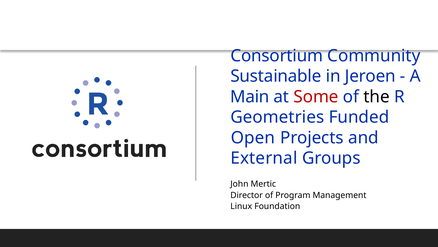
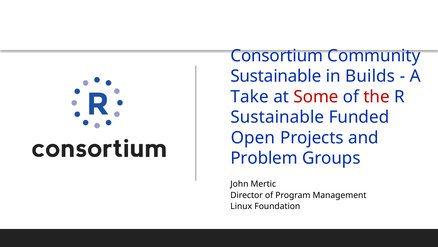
Jeroen: Jeroen -> Builds
Main: Main -> Take
the colour: black -> red
Geometries at (277, 117): Geometries -> Sustainable
External: External -> Problem
